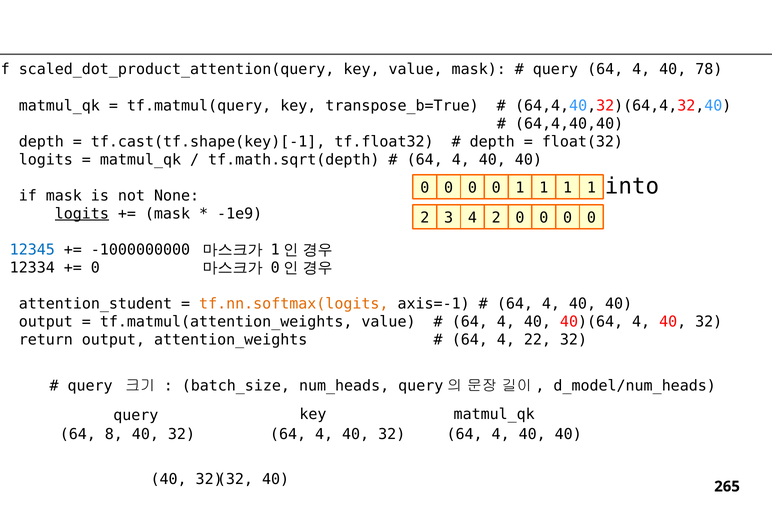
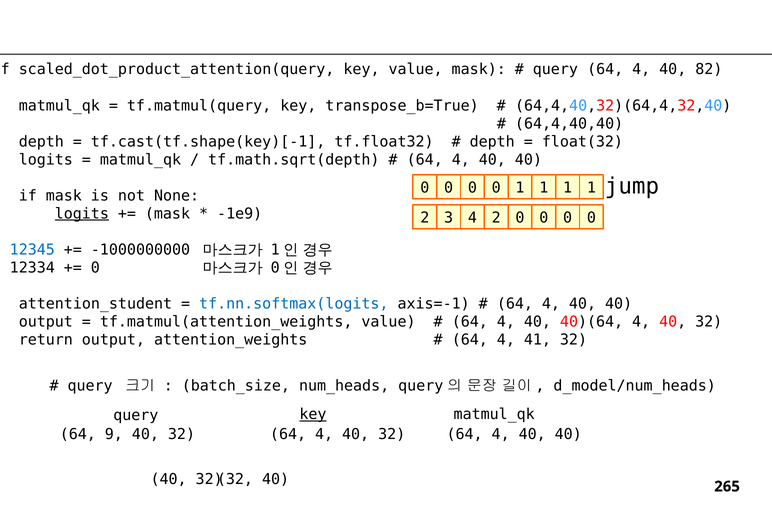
78: 78 -> 82
into: into -> jump
tf.nn.softmax(logits colour: orange -> blue
22: 22 -> 41
key at (313, 414) underline: none -> present
8: 8 -> 9
